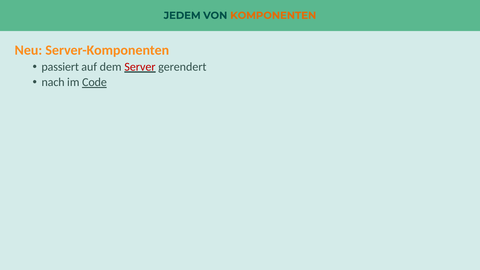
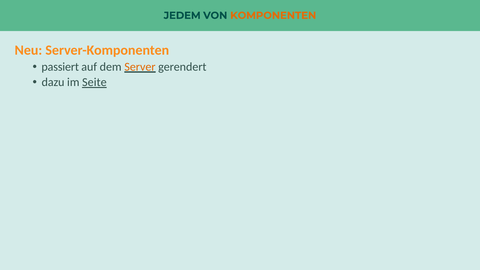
Server colour: red -> orange
nach: nach -> dazu
Code: Code -> Seite
